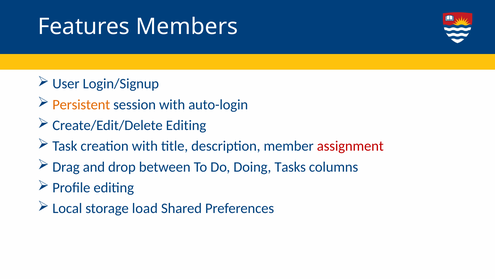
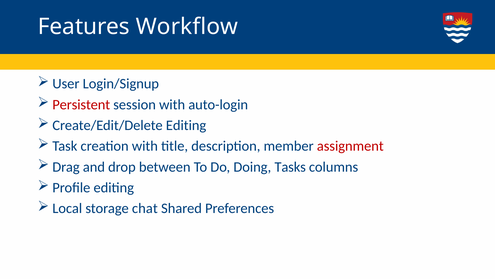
Members: Members -> Workflow
Persistent colour: orange -> red
load: load -> chat
